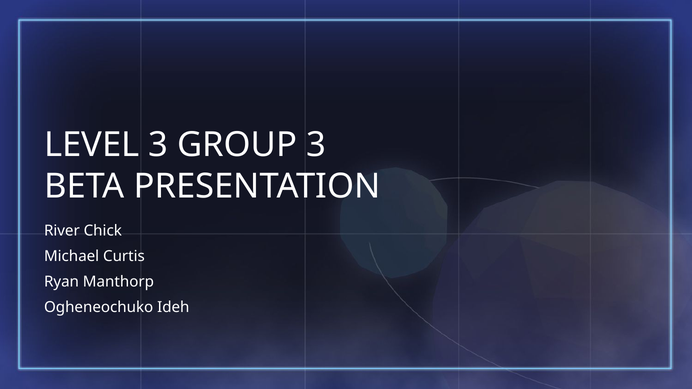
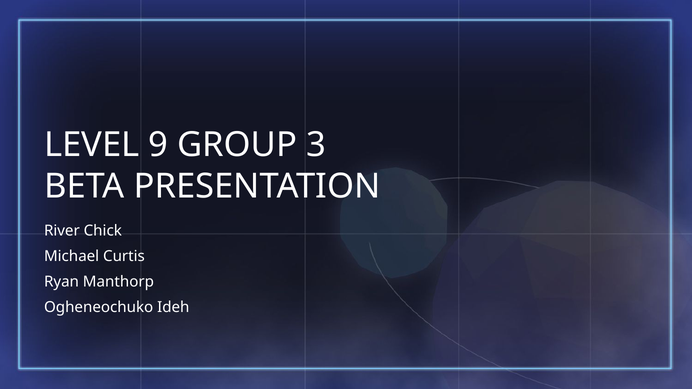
LEVEL 3: 3 -> 9
